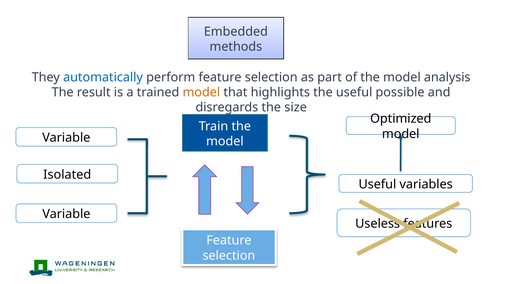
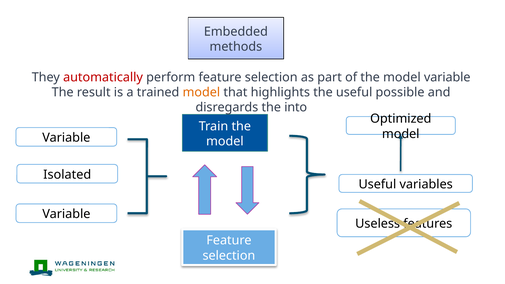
automatically colour: blue -> red
model analysis: analysis -> variable
size: size -> into
